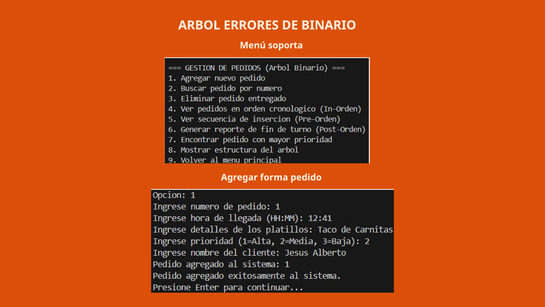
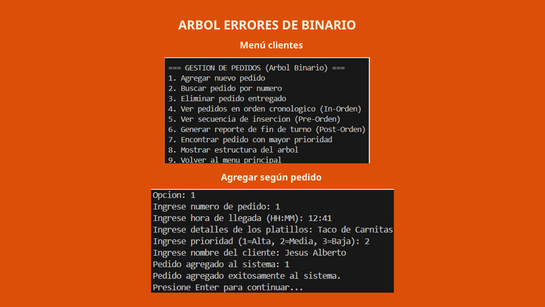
soporta: soporta -> clientes
forma: forma -> según
